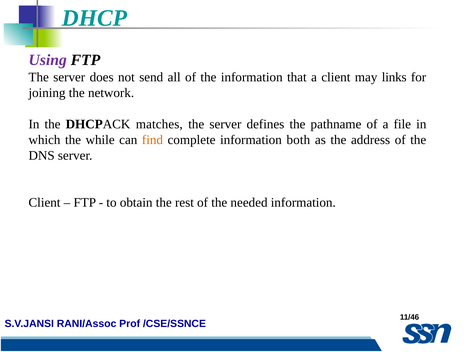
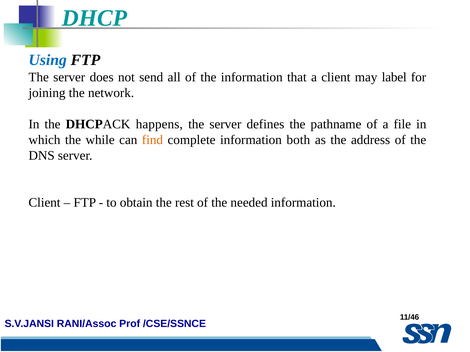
Using colour: purple -> blue
links: links -> label
matches: matches -> happens
